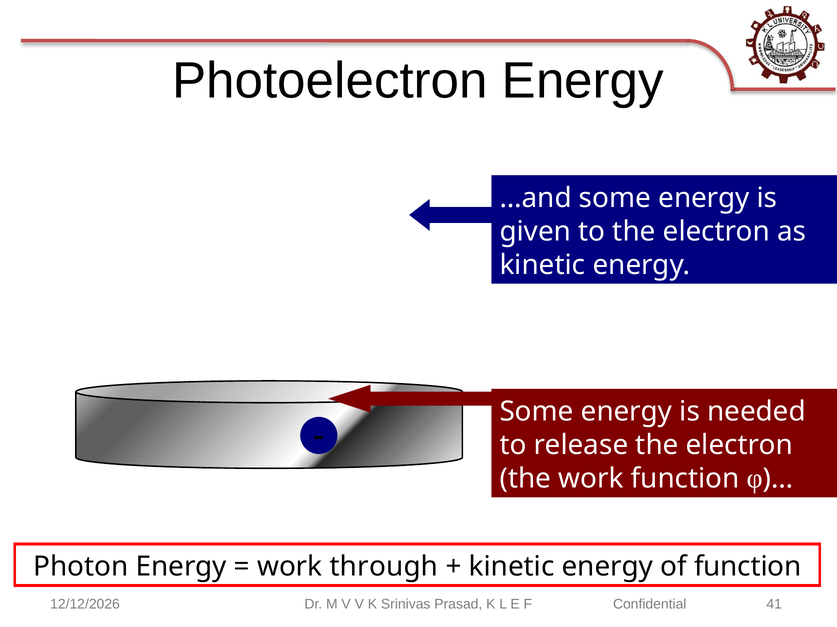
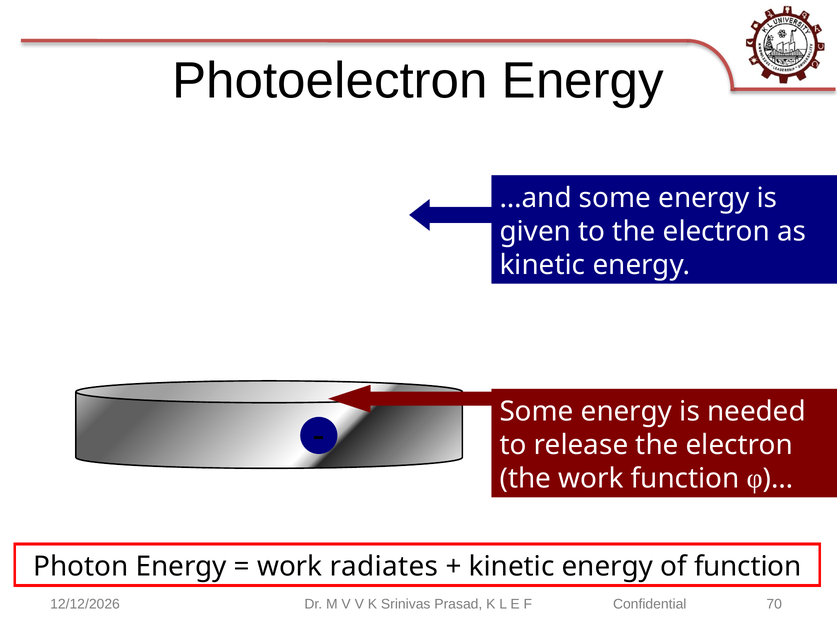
through: through -> radiates
41: 41 -> 70
